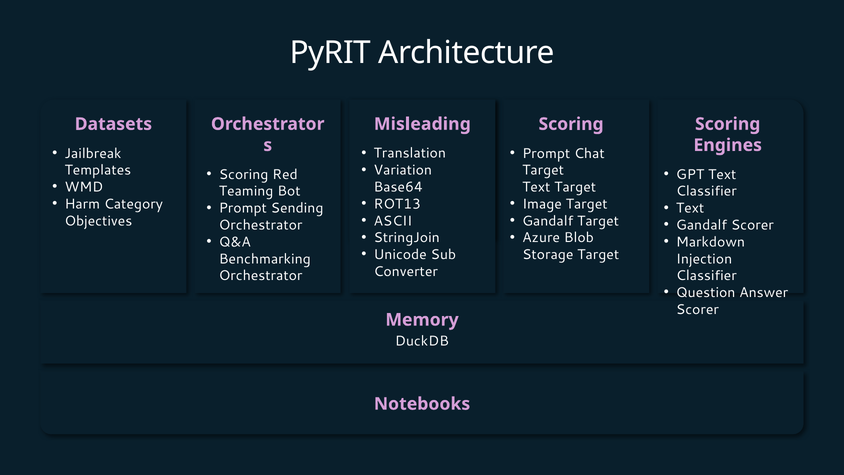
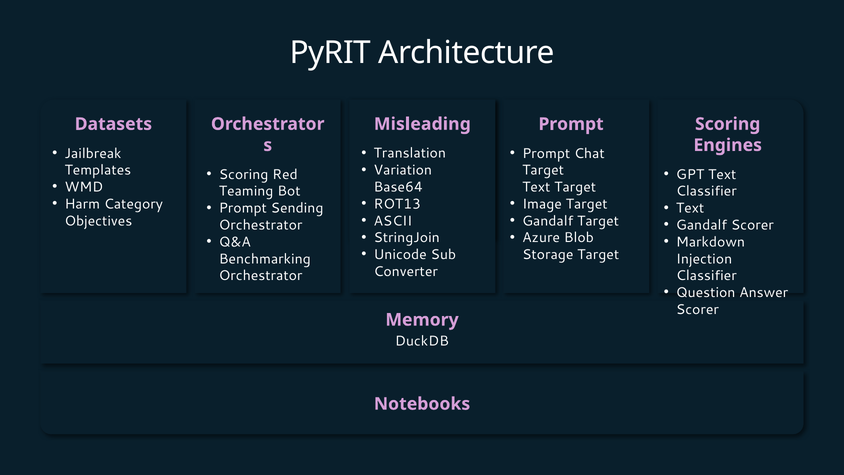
Scoring at (571, 124): Scoring -> Prompt
